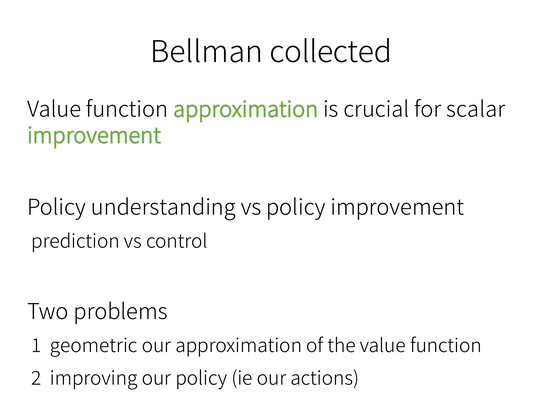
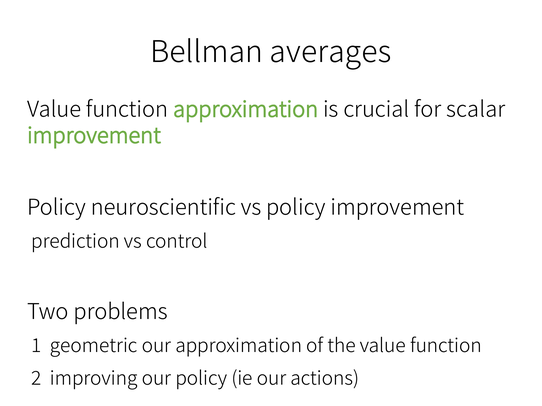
collected: collected -> averages
understanding: understanding -> neuroscientific
